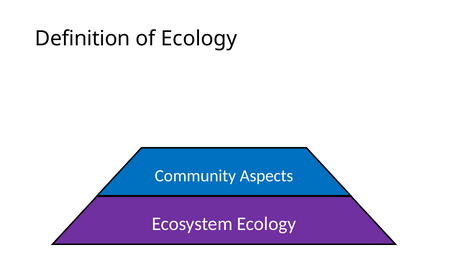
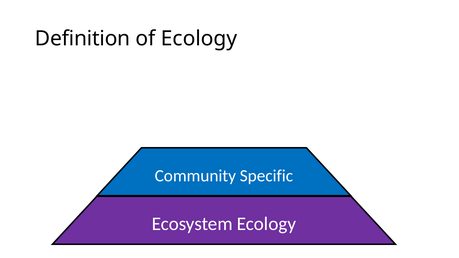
Aspects: Aspects -> Specific
